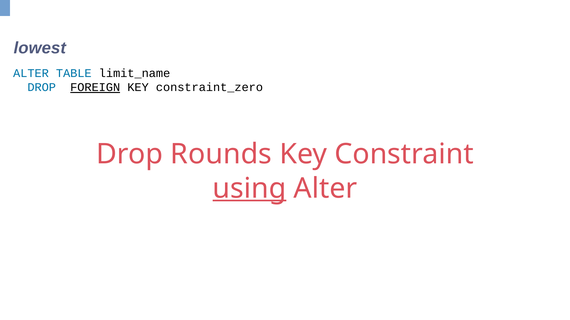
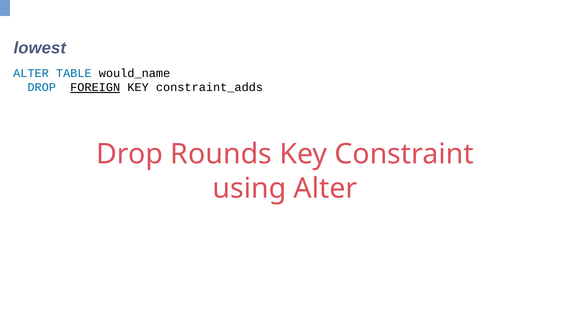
limit_name: limit_name -> would_name
constraint_zero: constraint_zero -> constraint_adds
using underline: present -> none
